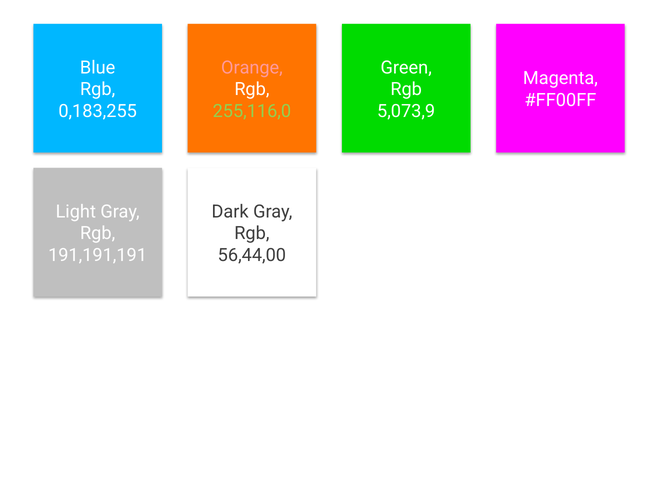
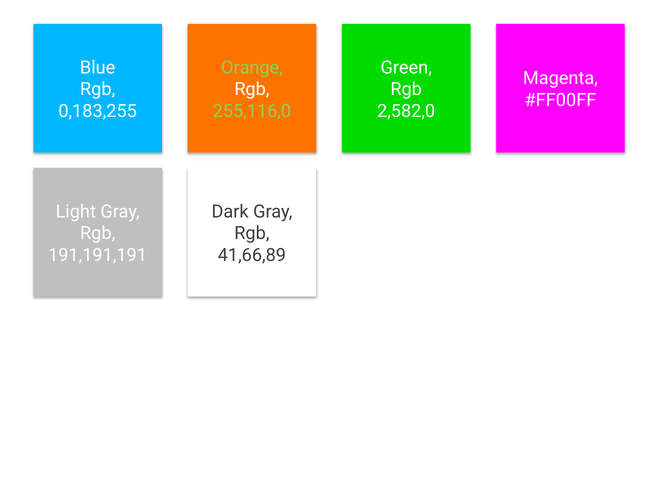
Orange colour: pink -> light green
5,073,9: 5,073,9 -> 2,582,0
56,44,00: 56,44,00 -> 41,66,89
